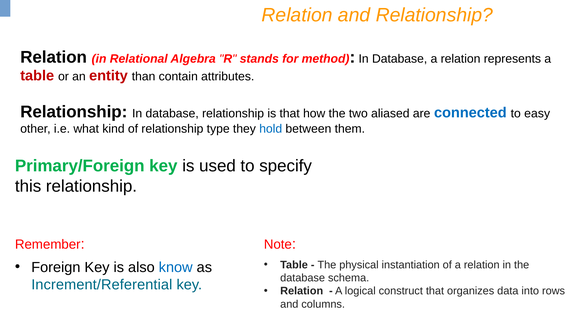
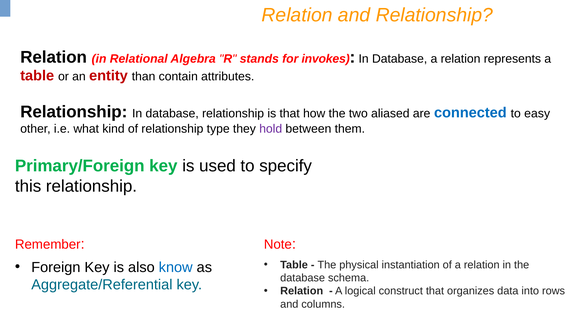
method: method -> invokes
hold colour: blue -> purple
Increment/Referential: Increment/Referential -> Aggregate/Referential
